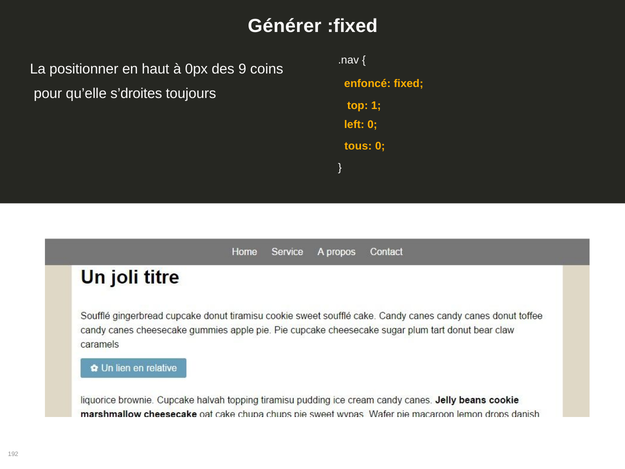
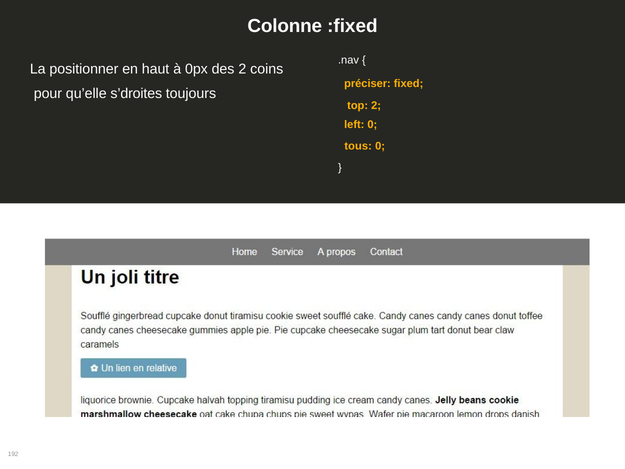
Générer: Générer -> Colonne
des 9: 9 -> 2
enfoncé: enfoncé -> préciser
top 1: 1 -> 2
